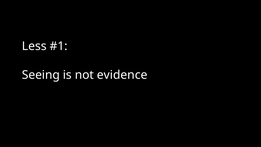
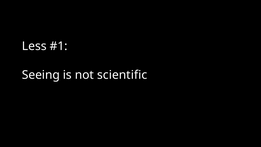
evidence: evidence -> scientific
